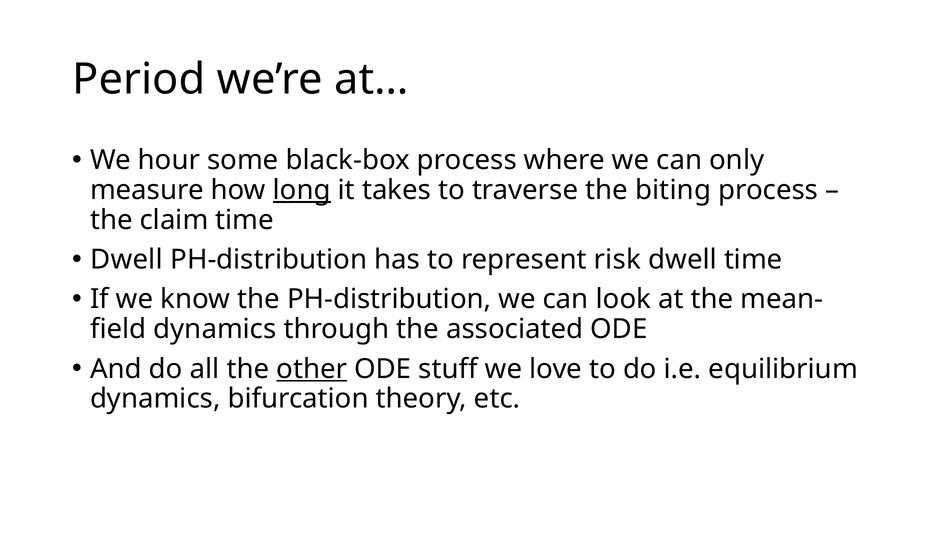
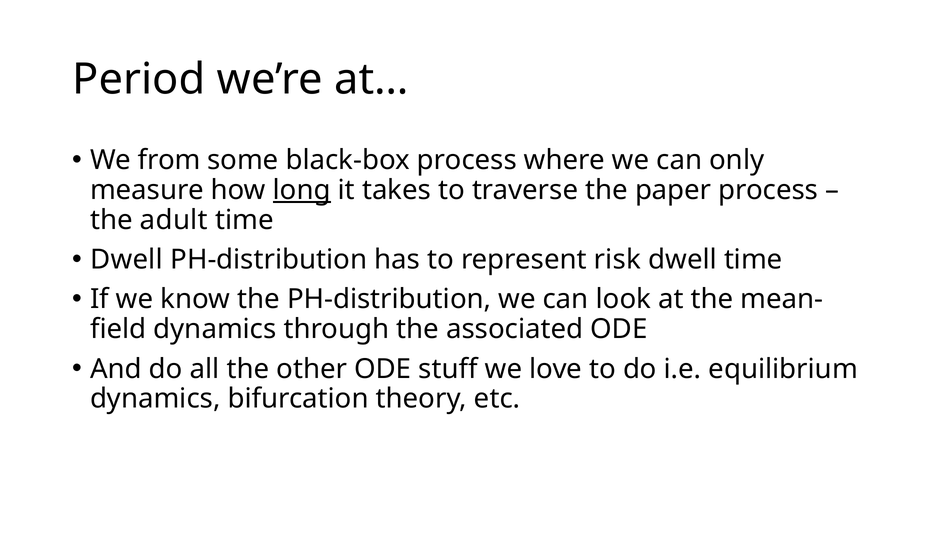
hour: hour -> from
biting: biting -> paper
claim: claim -> adult
other underline: present -> none
